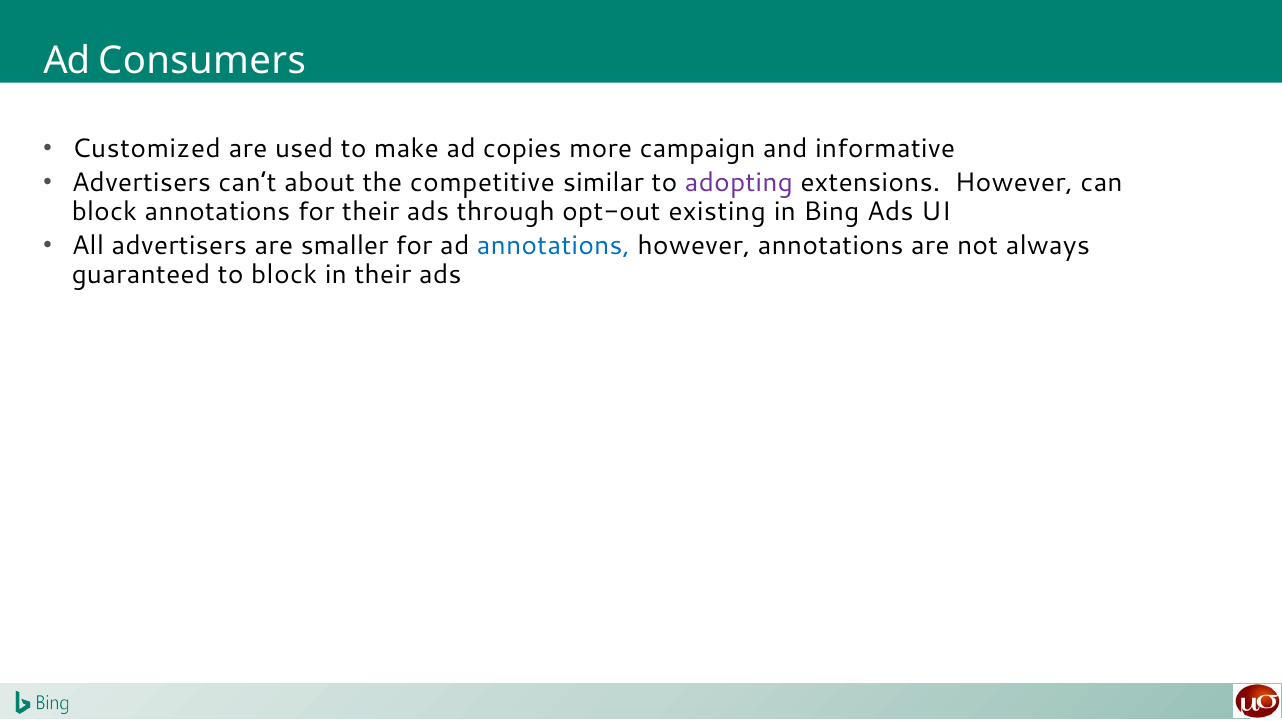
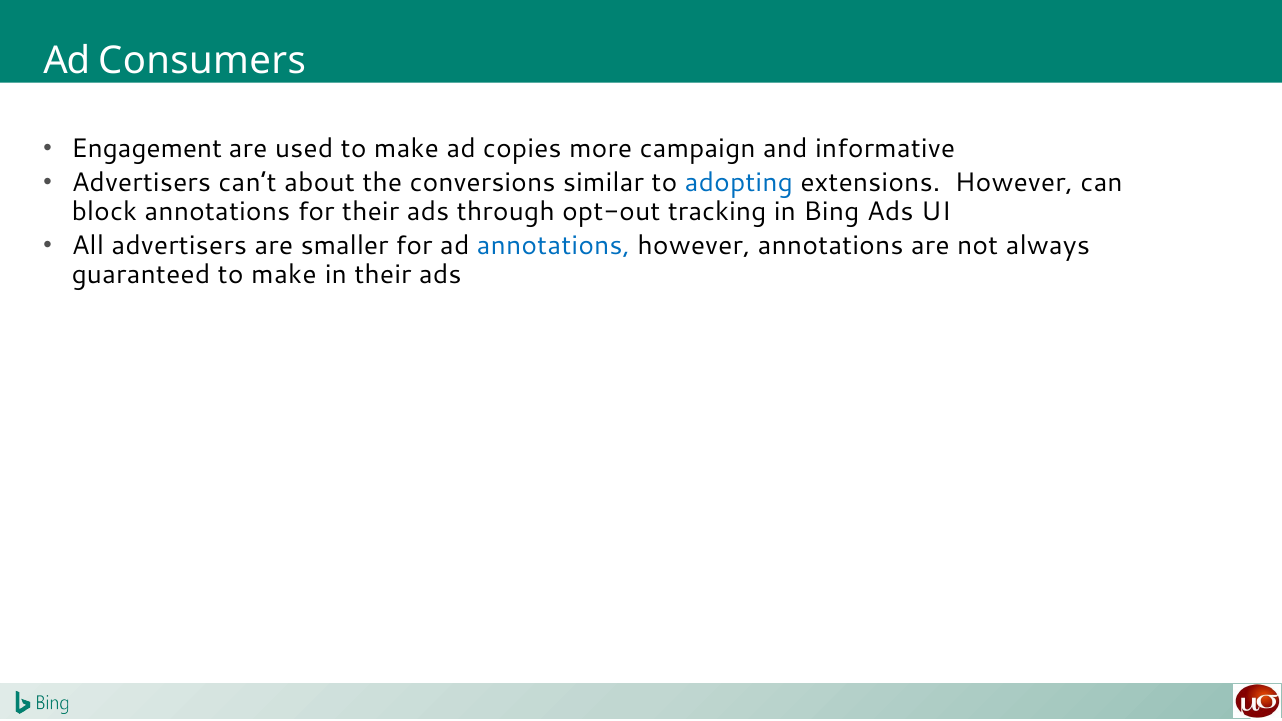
Customized: Customized -> Engagement
competitive: competitive -> conversions
adopting colour: purple -> blue
existing: existing -> tracking
guaranteed to block: block -> make
